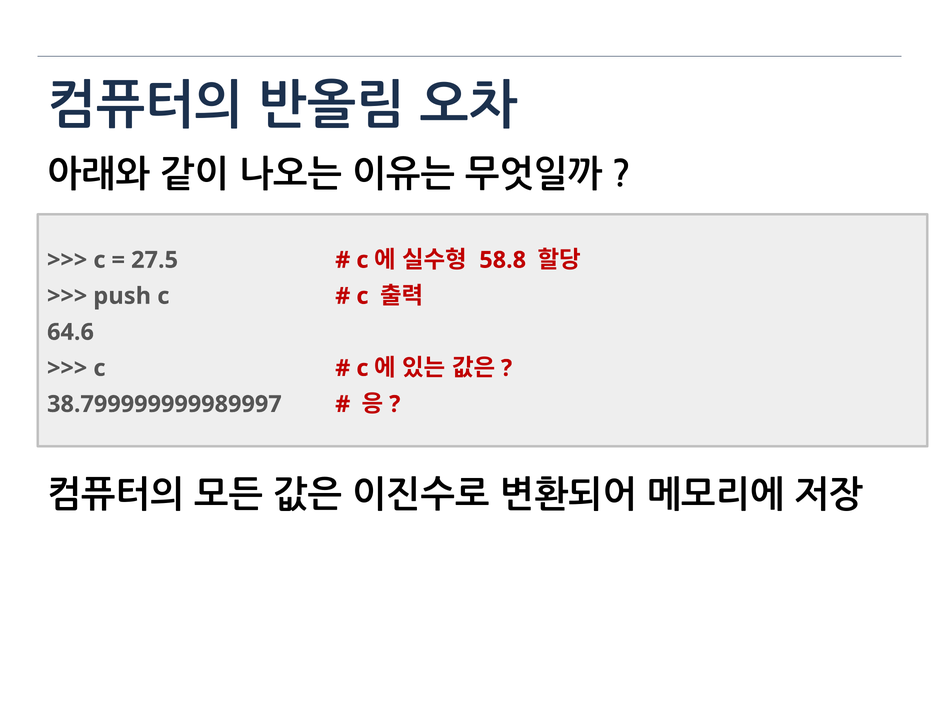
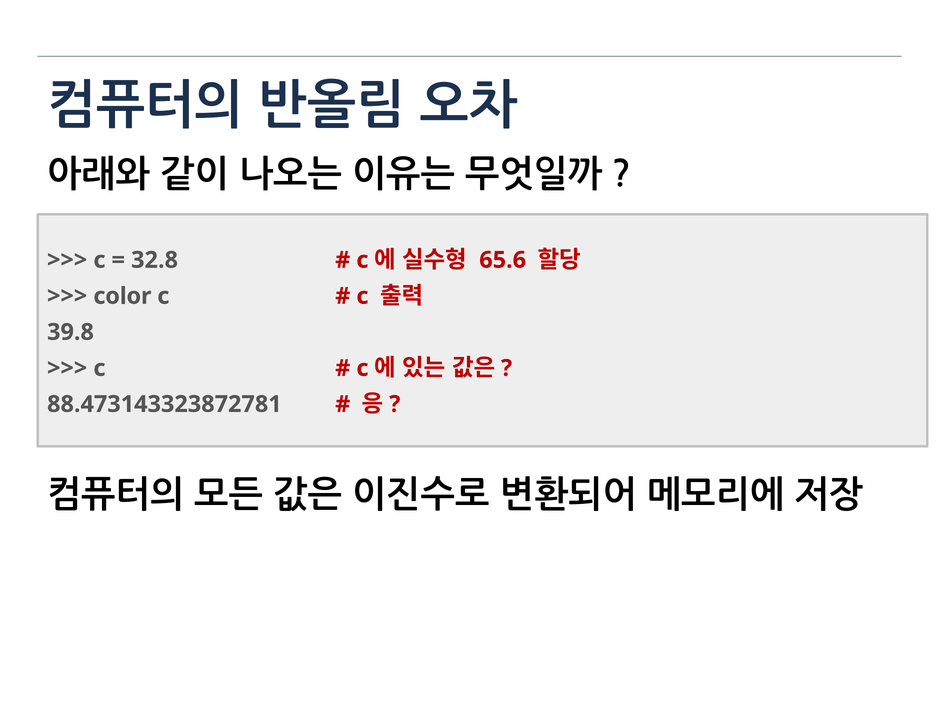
27.5: 27.5 -> 32.8
58.8: 58.8 -> 65.6
push: push -> color
64.6: 64.6 -> 39.8
38.799999999989997: 38.799999999989997 -> 88.473143323872781
